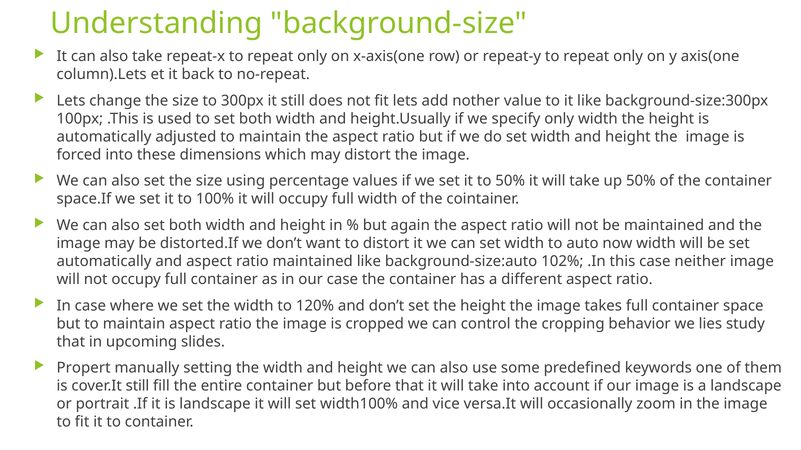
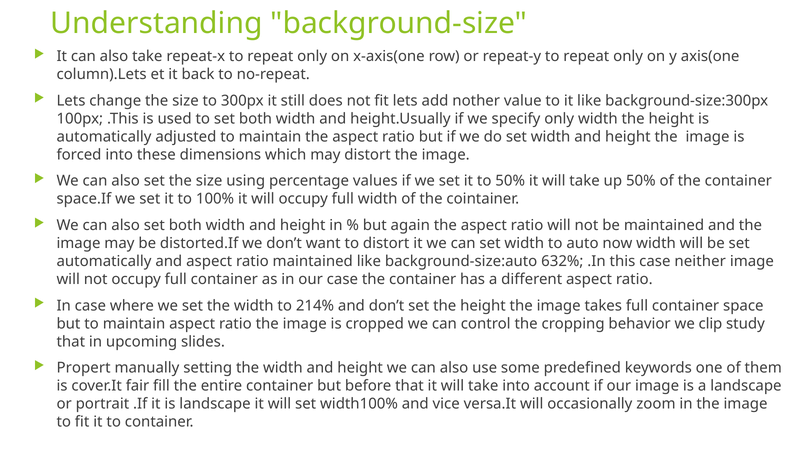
102%: 102% -> 632%
120%: 120% -> 214%
lies: lies -> clip
cover.It still: still -> fair
